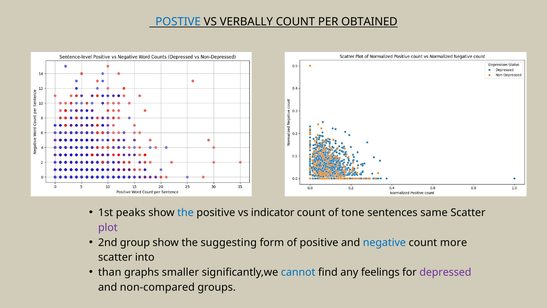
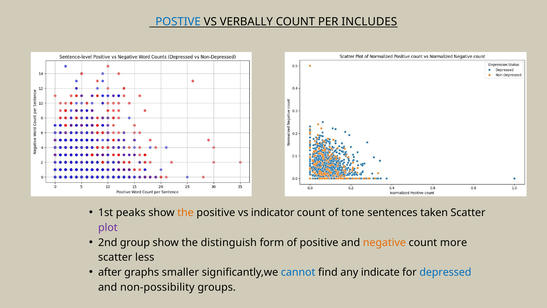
OBTAINED: OBTAINED -> INCLUDES
the at (186, 213) colour: blue -> orange
same: same -> taken
suggesting: suggesting -> distinguish
negative colour: blue -> orange
into: into -> less
than: than -> after
feelings: feelings -> indicate
depressed colour: purple -> blue
non-compared: non-compared -> non-possibility
